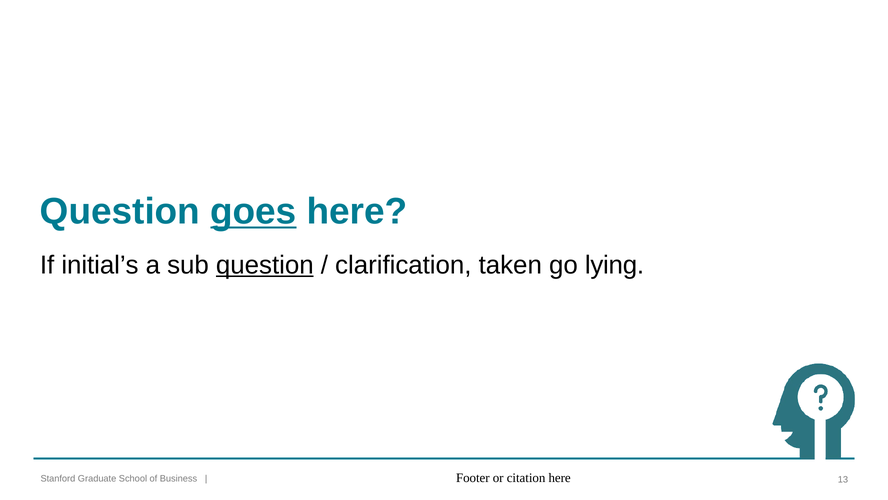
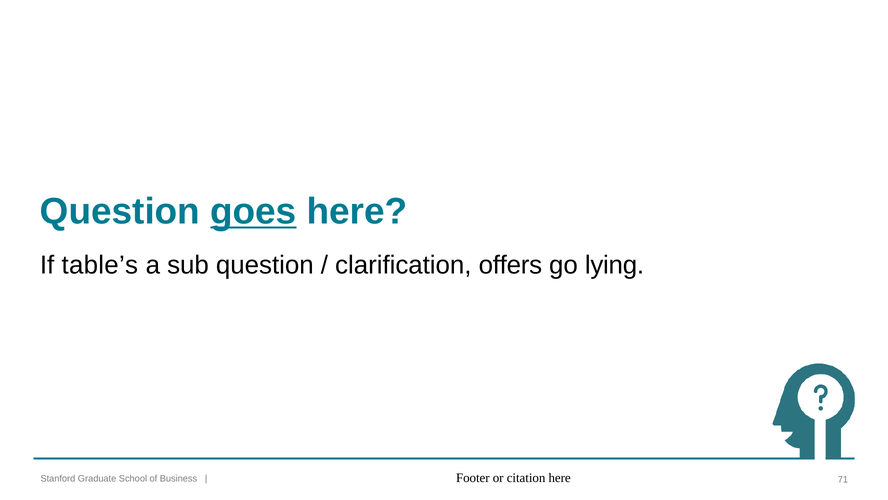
initial’s: initial’s -> table’s
question at (265, 265) underline: present -> none
taken: taken -> offers
13: 13 -> 71
